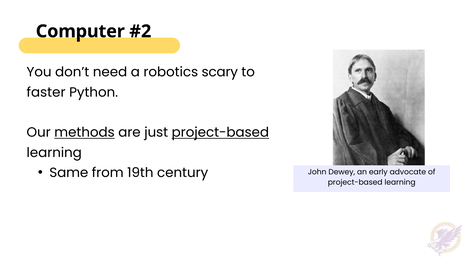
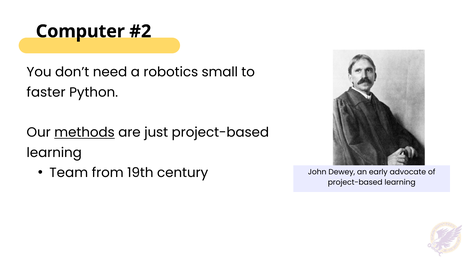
scary: scary -> small
project-based at (220, 133) underline: present -> none
Same: Same -> Team
